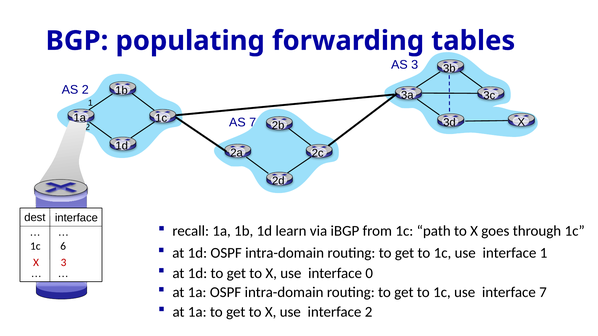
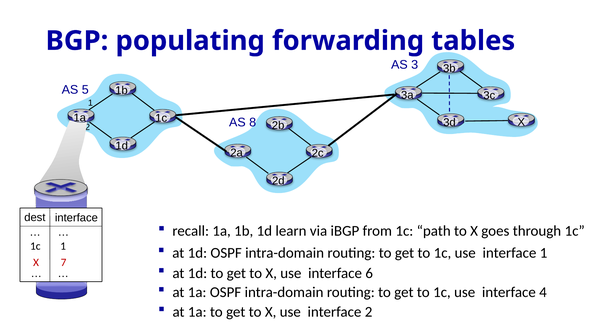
AS 2: 2 -> 5
AS 7: 7 -> 8
1c 6: 6 -> 1
X 3: 3 -> 7
0: 0 -> 6
interface 7: 7 -> 4
